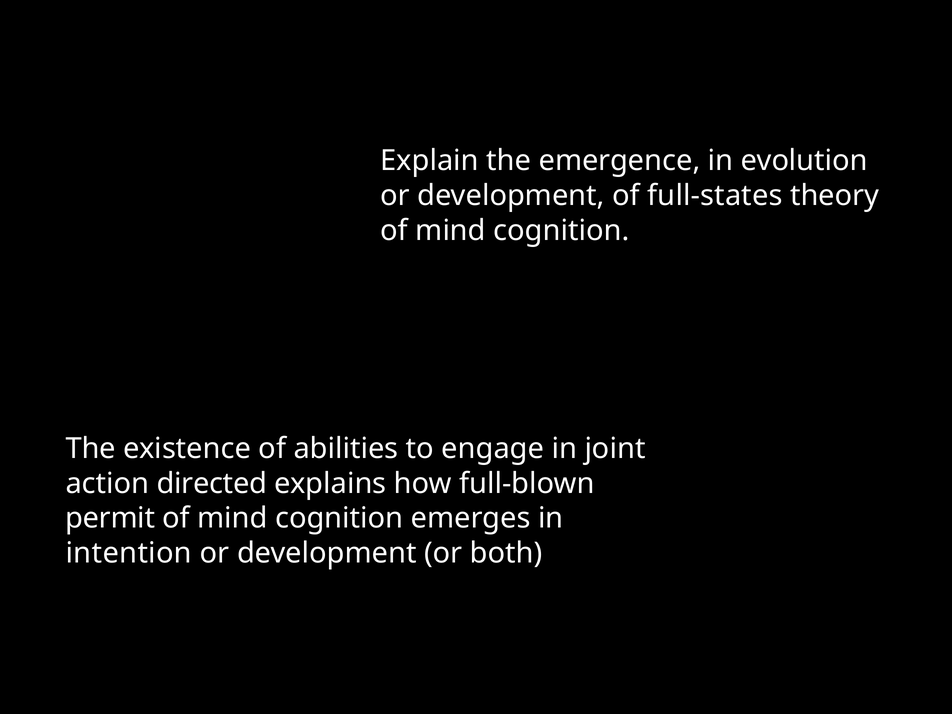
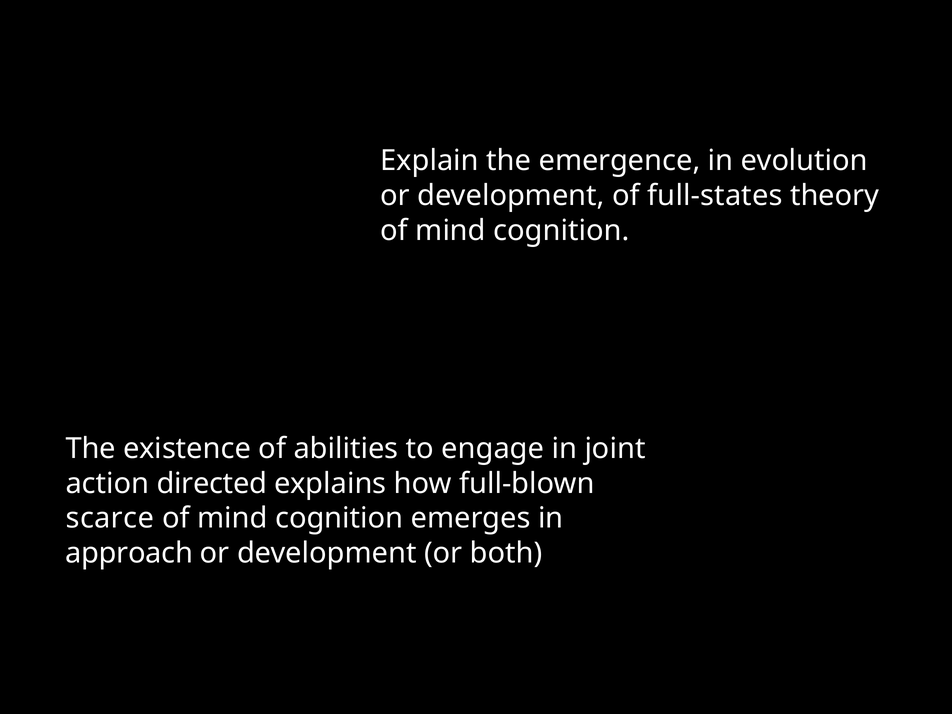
permit: permit -> scarce
intention: intention -> approach
